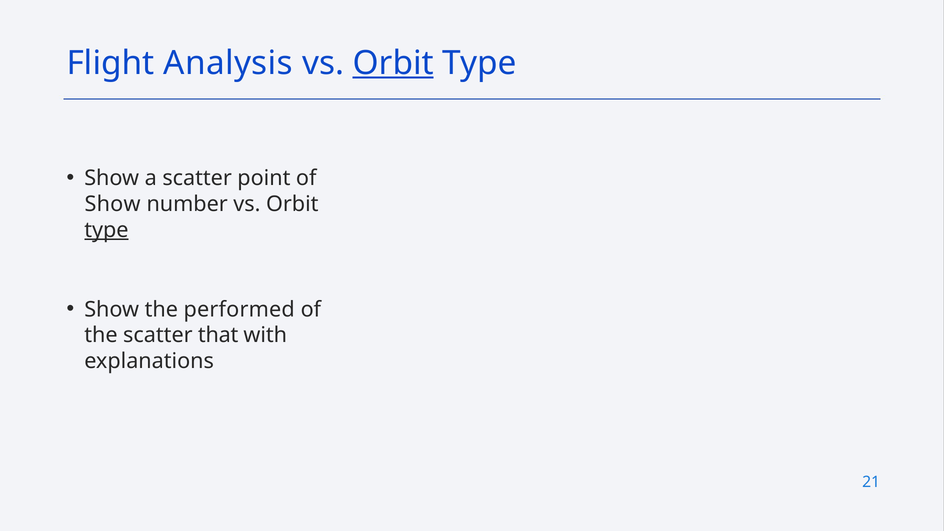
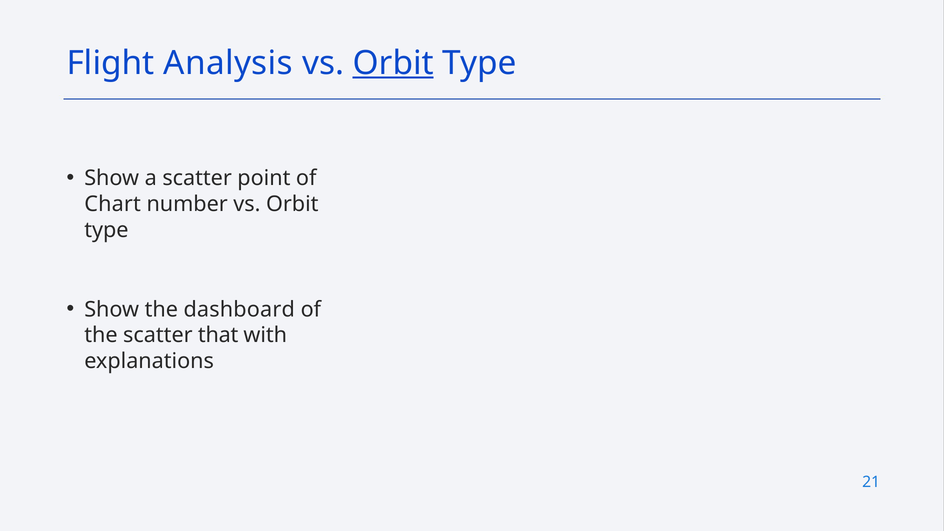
Show at (113, 204): Show -> Chart
type at (106, 230) underline: present -> none
performed: performed -> dashboard
